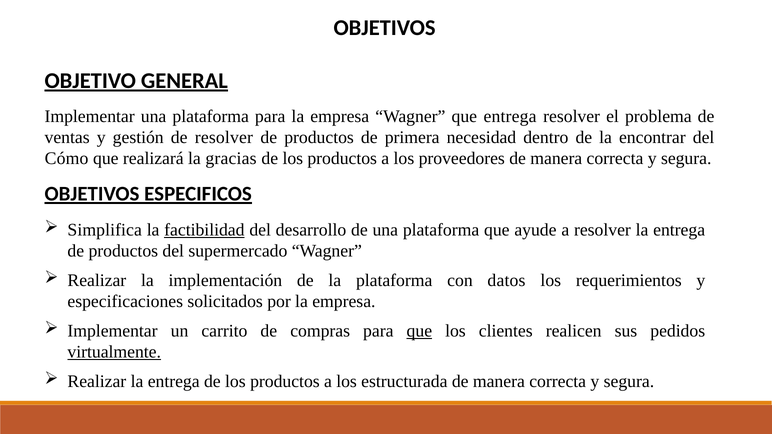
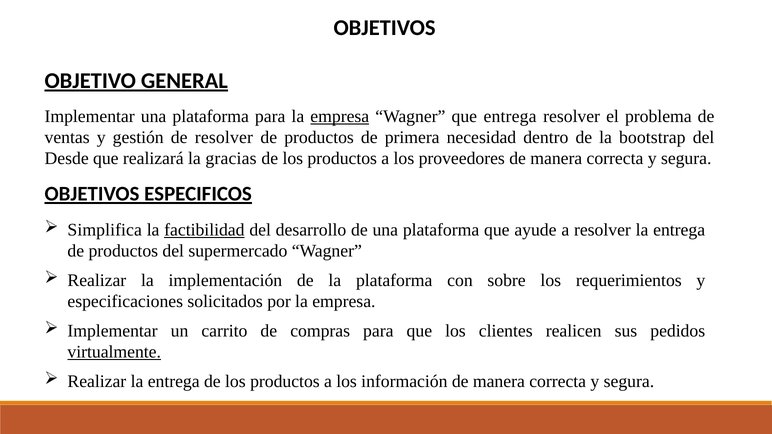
empresa at (340, 116) underline: none -> present
encontrar: encontrar -> bootstrap
Cómo: Cómo -> Desde
datos: datos -> sobre
que at (419, 331) underline: present -> none
estructurada: estructurada -> información
